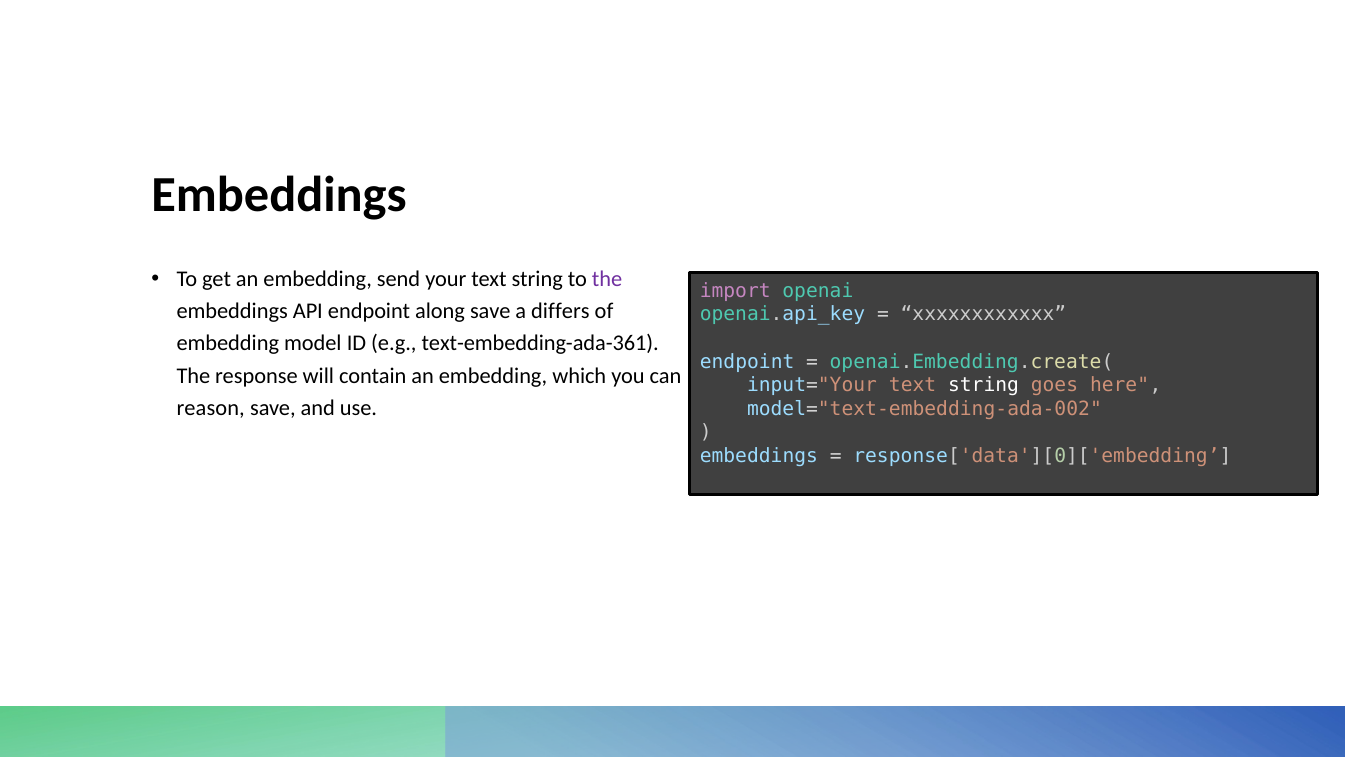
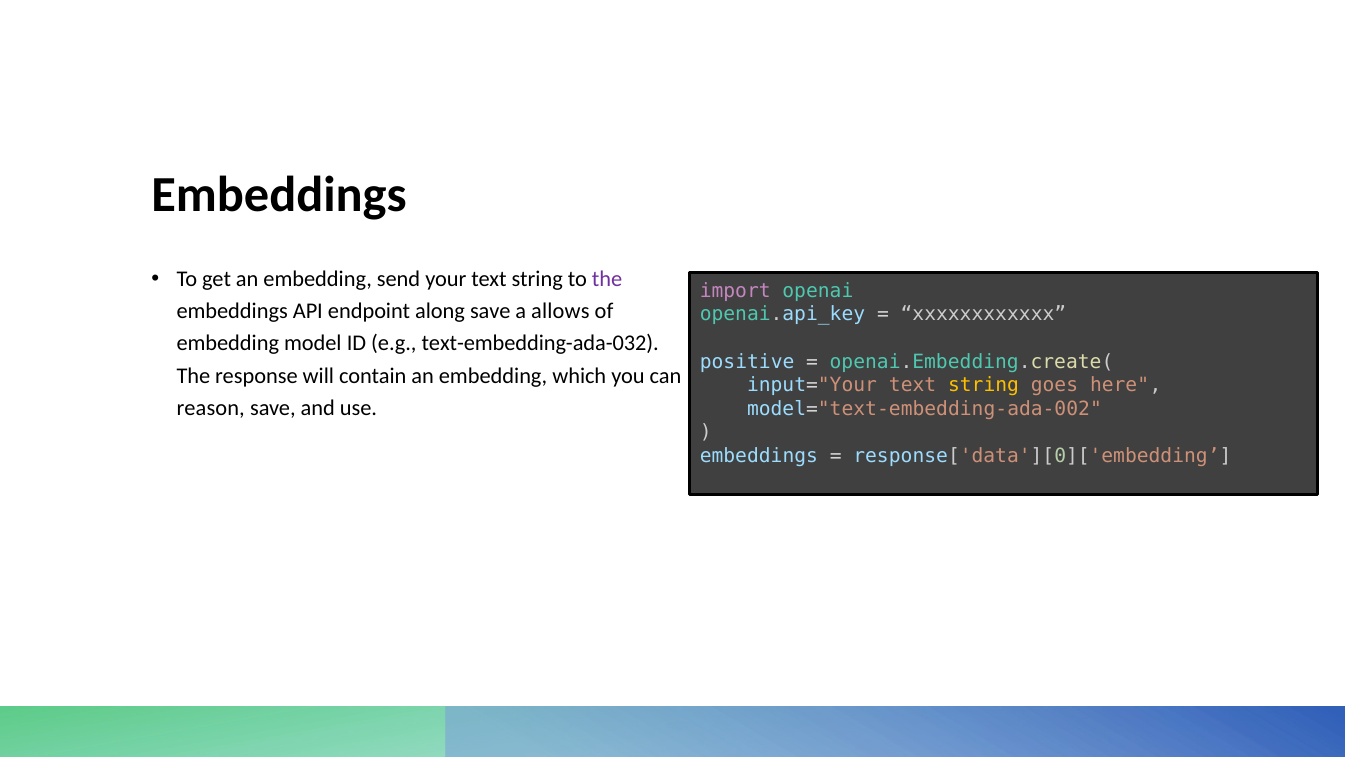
differs: differs -> allows
text-embedding-ada-361: text-embedding-ada-361 -> text-embedding-ada-032
endpoint at (747, 361): endpoint -> positive
string at (984, 385) colour: white -> yellow
